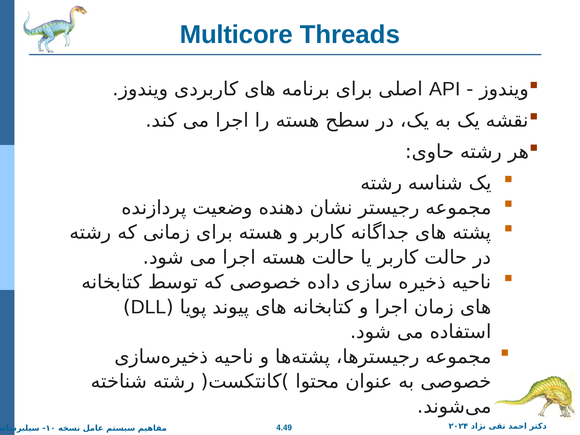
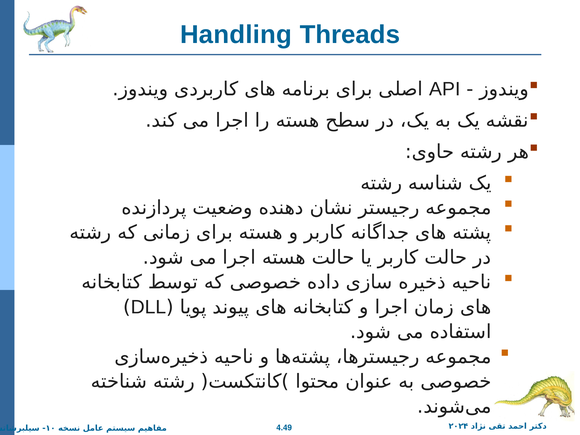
Multicore: Multicore -> Handling
